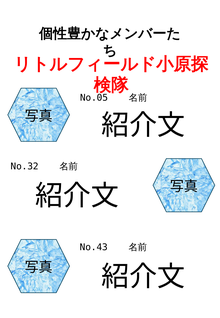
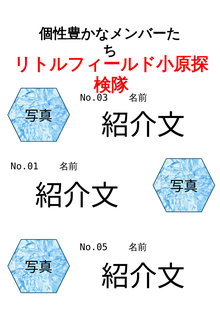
No.05: No.05 -> No.03
No.32: No.32 -> No.01
No.43: No.43 -> No.05
